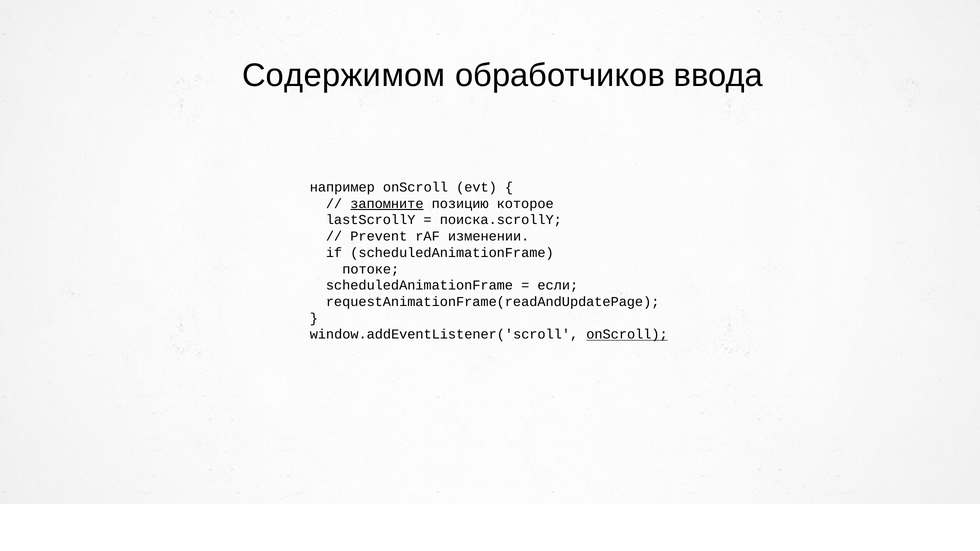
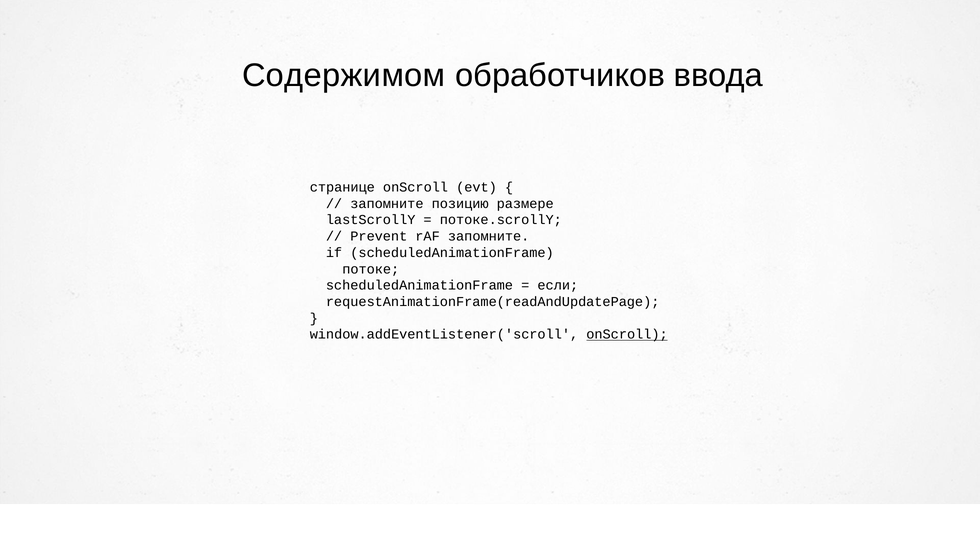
например: например -> странице
запомните at (387, 204) underline: present -> none
которое: которое -> размере
поиска.scrollY: поиска.scrollY -> потоке.scrollY
rAF изменении: изменении -> запомните
